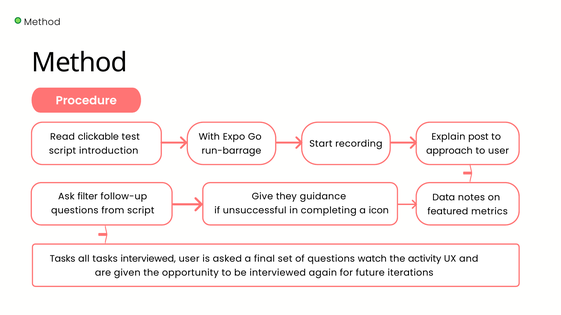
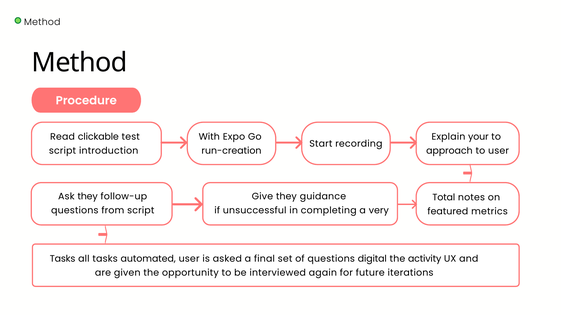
post: post -> your
run-barrage: run-barrage -> run-creation
Ask filter: filter -> they
Data: Data -> Total
icon: icon -> very
tasks interviewed: interviewed -> automated
watch: watch -> digital
